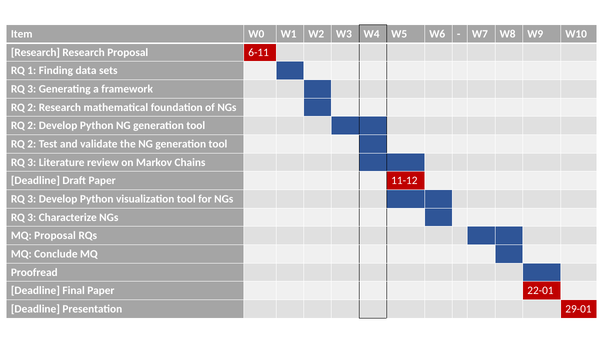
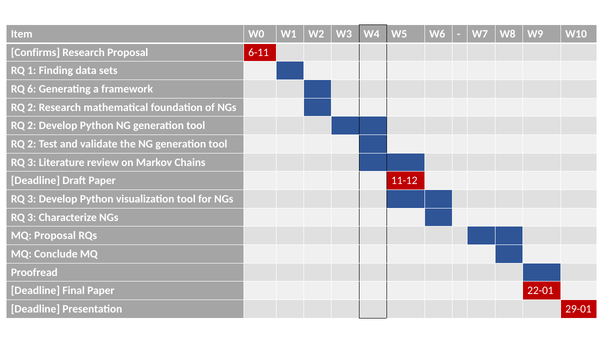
Research at (35, 52): Research -> Confirms
3 at (32, 89): 3 -> 6
